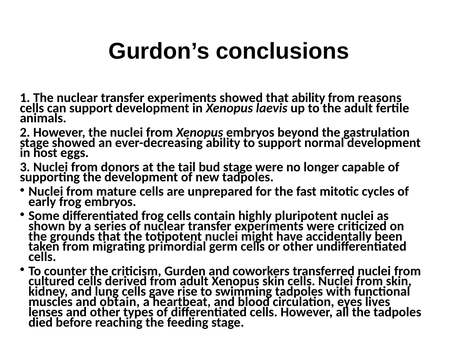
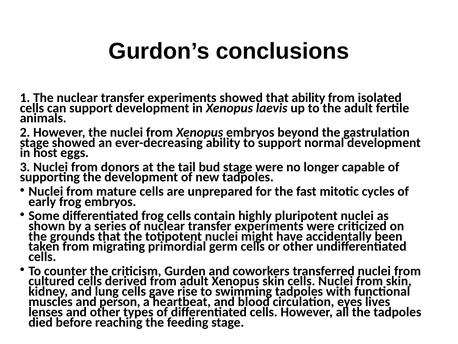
reasons: reasons -> isolated
obtain: obtain -> person
